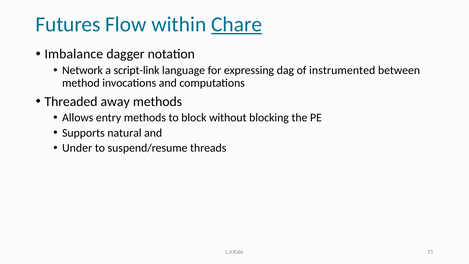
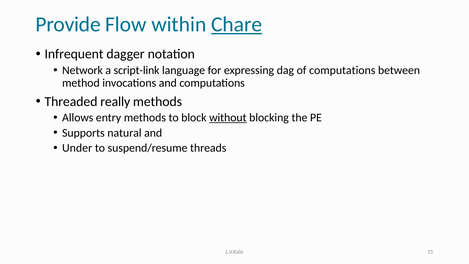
Futures: Futures -> Provide
Imbalance: Imbalance -> Infrequent
of instrumented: instrumented -> computations
away: away -> really
without underline: none -> present
